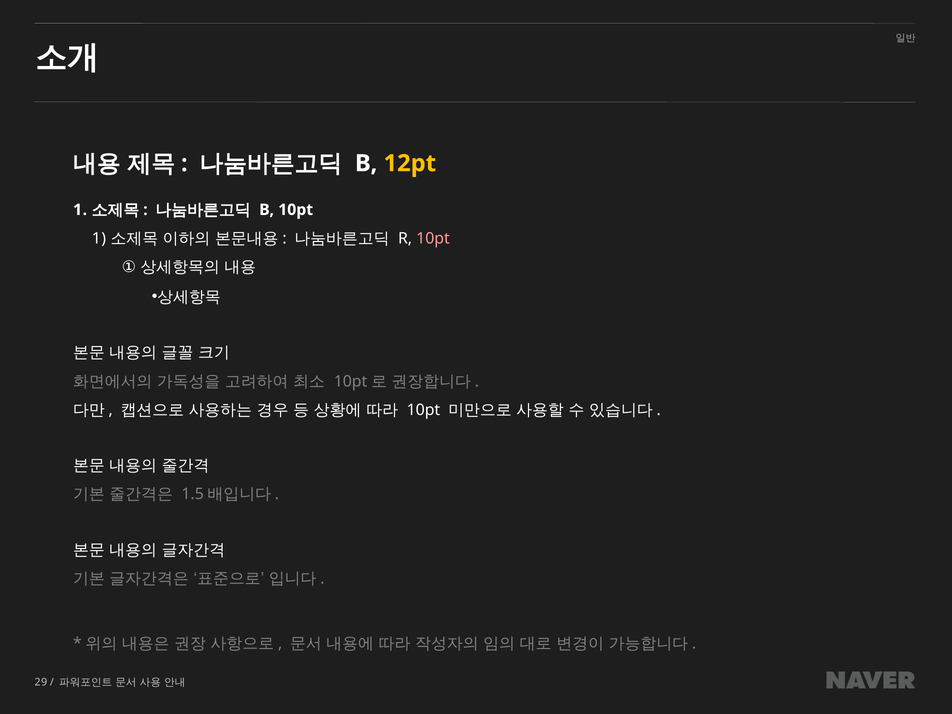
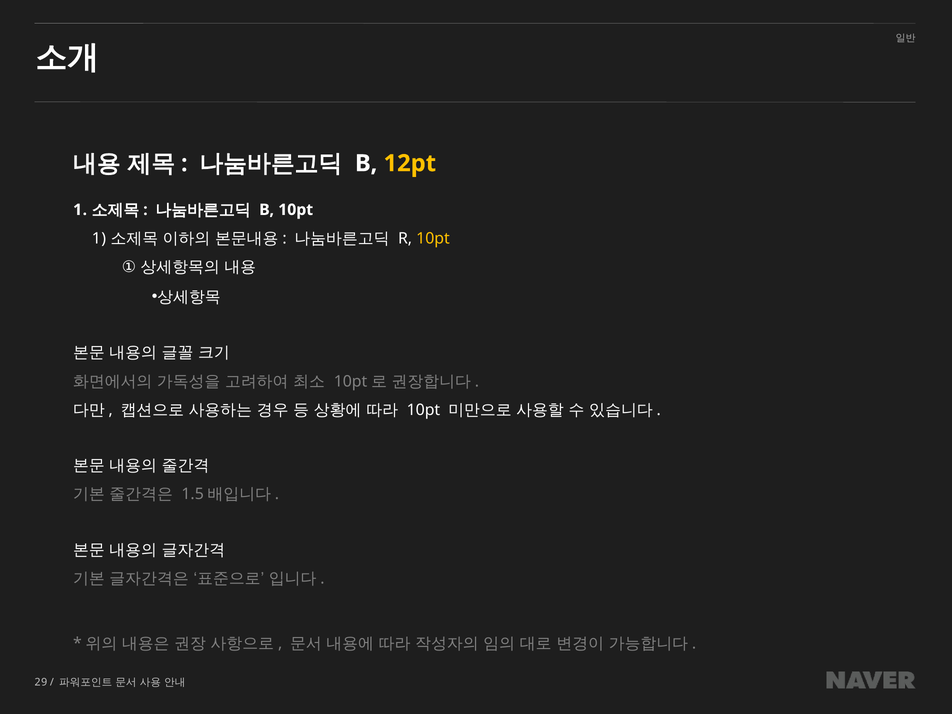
10pt at (433, 238) colour: pink -> yellow
